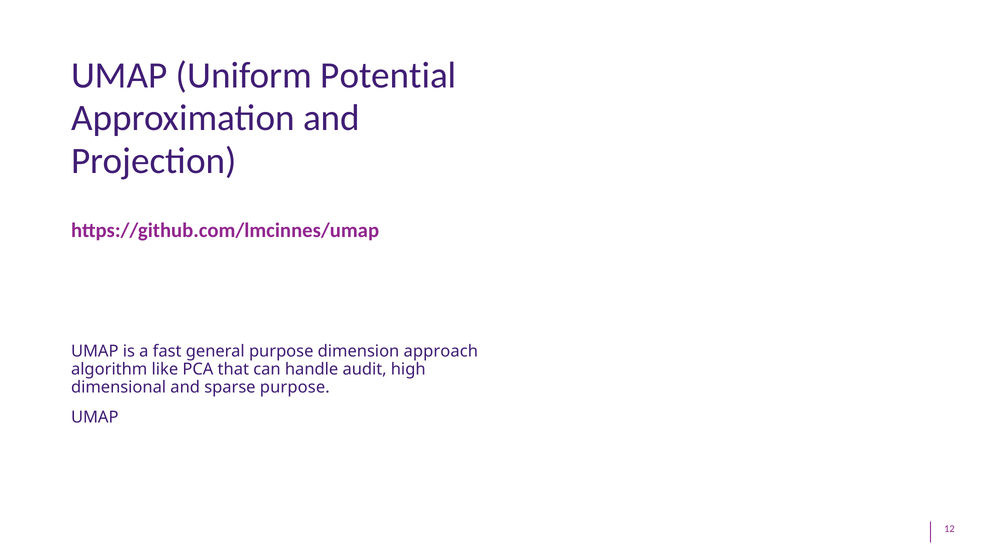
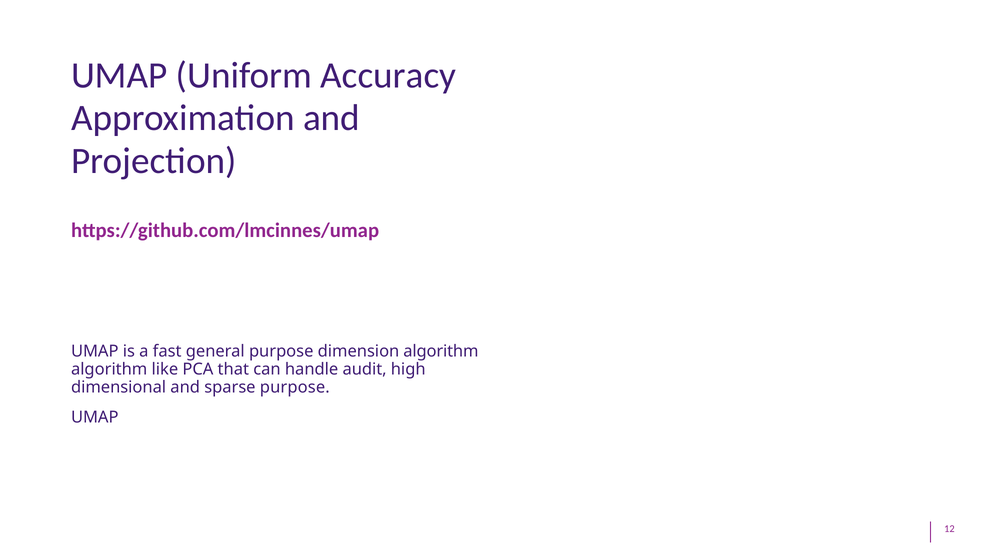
Potential: Potential -> Accuracy
dimension approach: approach -> algorithm
